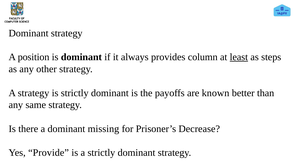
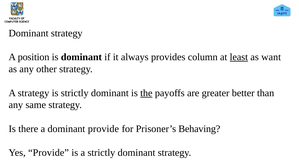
steps: steps -> want
the underline: none -> present
known: known -> greater
dominant missing: missing -> provide
Decrease: Decrease -> Behaving
